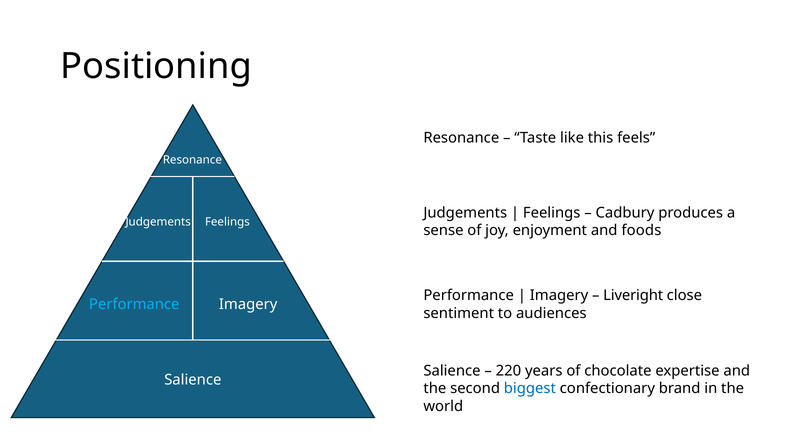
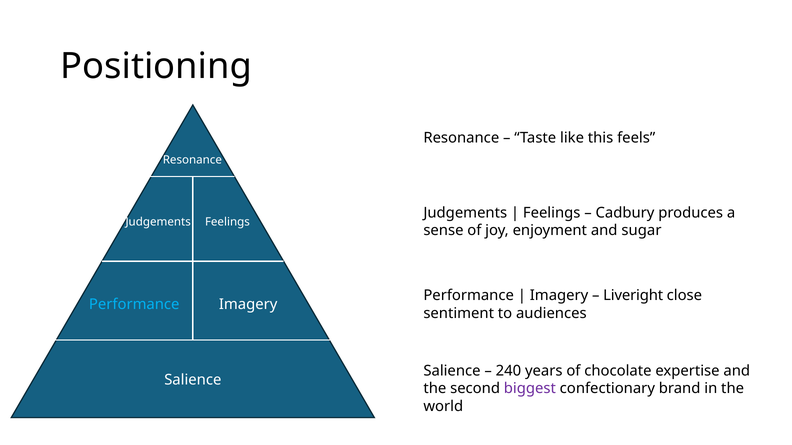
foods: foods -> sugar
220: 220 -> 240
biggest colour: blue -> purple
